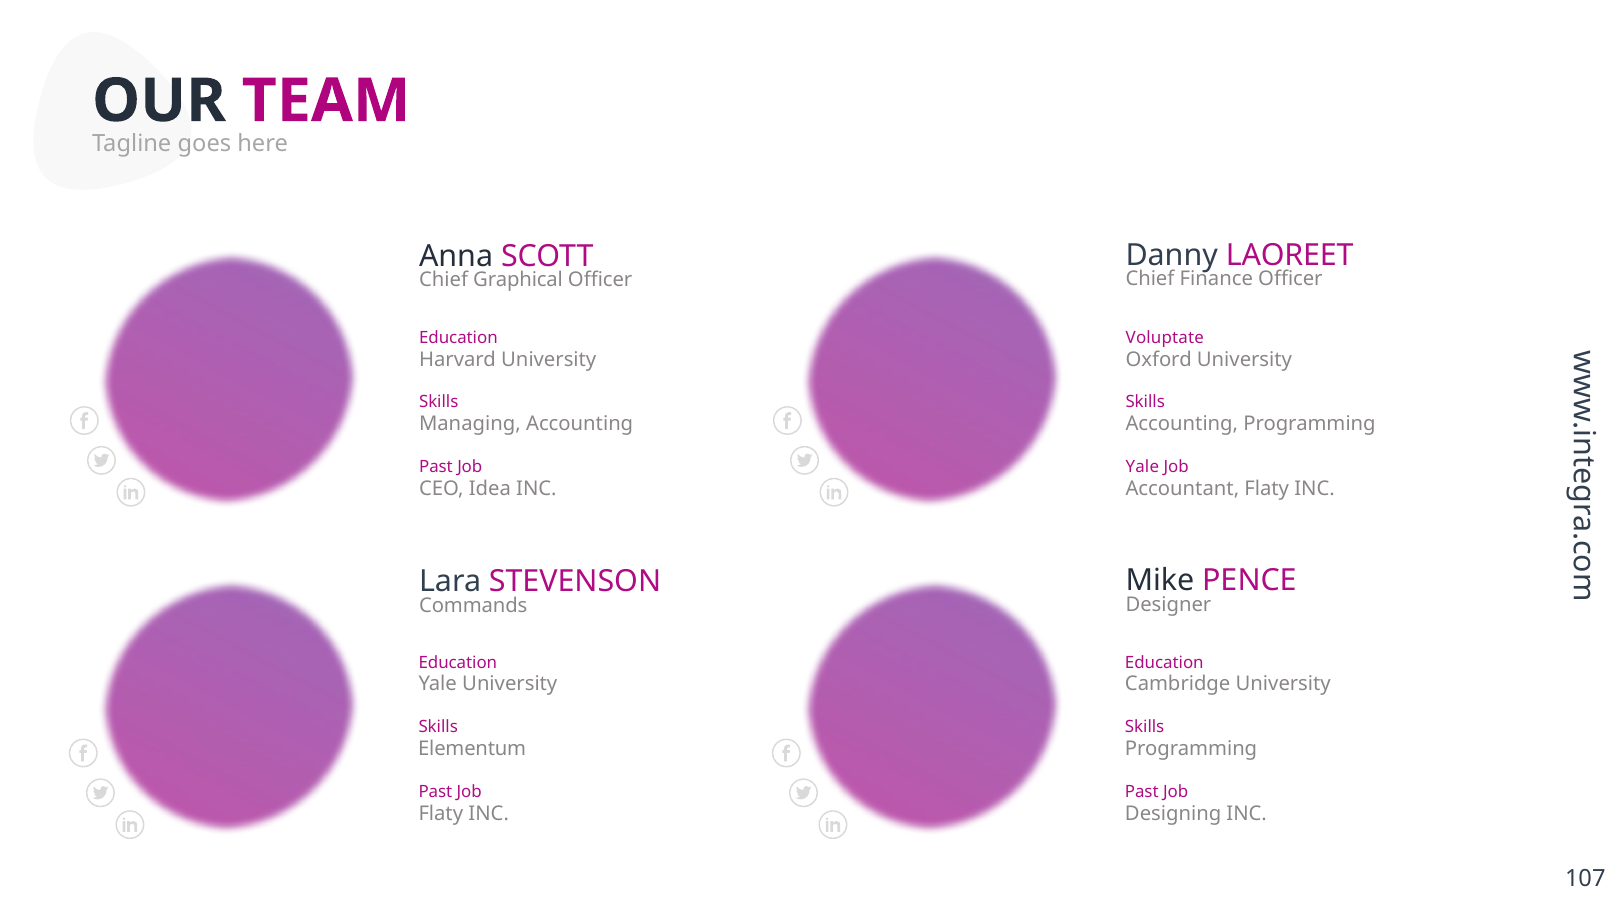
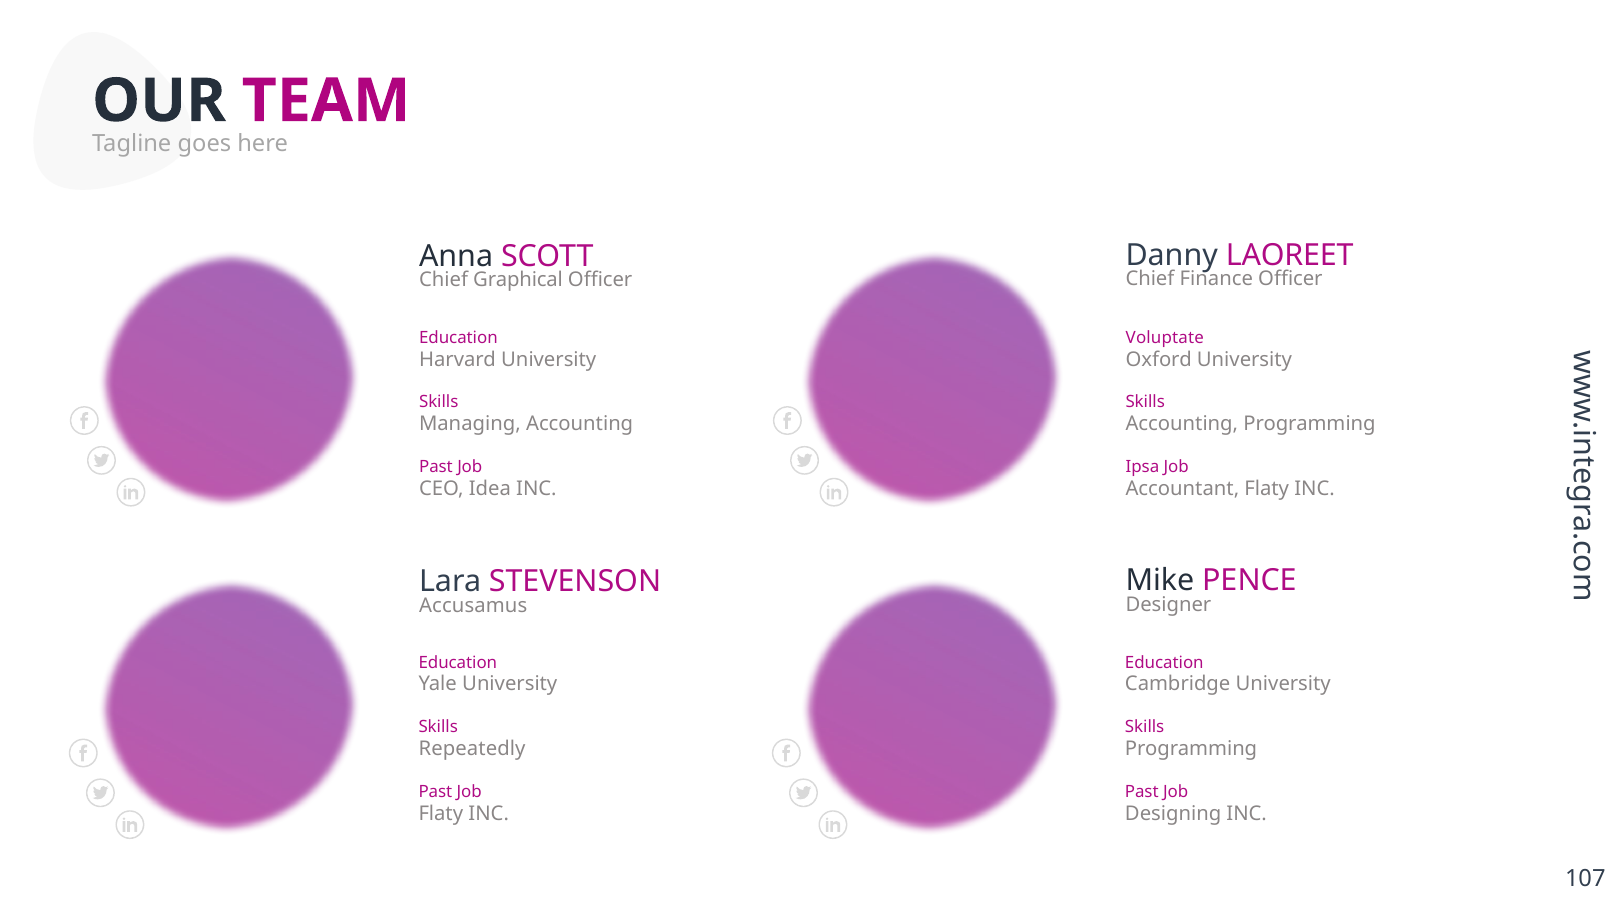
Yale at (1142, 467): Yale -> Ipsa
Commands: Commands -> Accusamus
Elementum: Elementum -> Repeatedly
